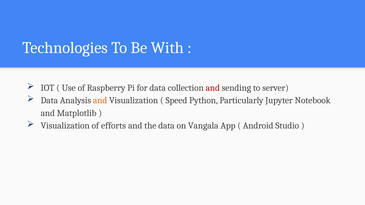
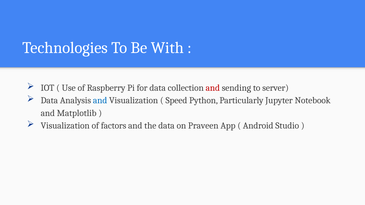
and at (100, 101) colour: orange -> blue
efforts: efforts -> factors
Vangala: Vangala -> Praveen
